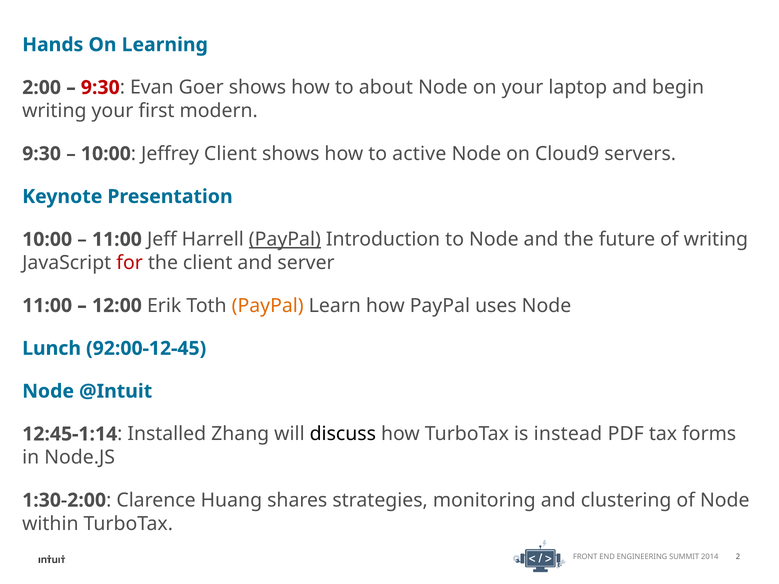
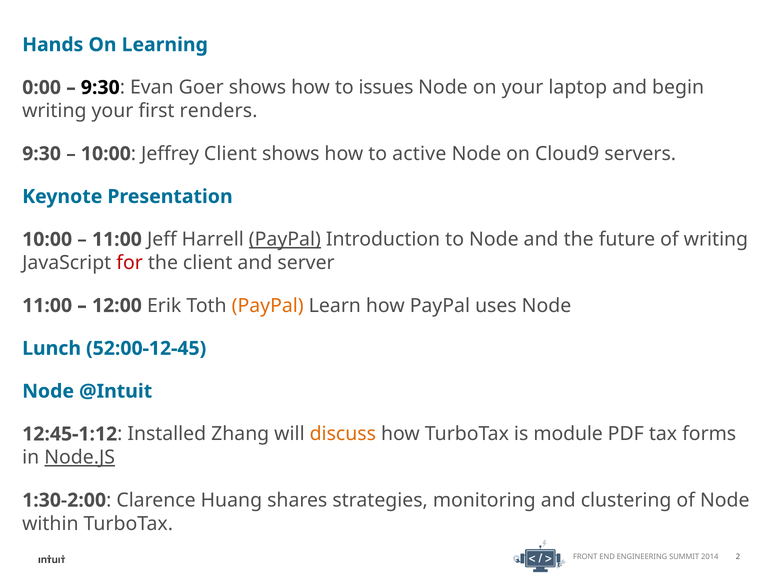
2:00: 2:00 -> 0:00
9:30 at (100, 88) colour: red -> black
about: about -> issues
modern: modern -> renders
92:00-12-45: 92:00-12-45 -> 52:00-12-45
12:45-1:14: 12:45-1:14 -> 12:45-1:12
discuss colour: black -> orange
instead: instead -> module
Node.JS underline: none -> present
